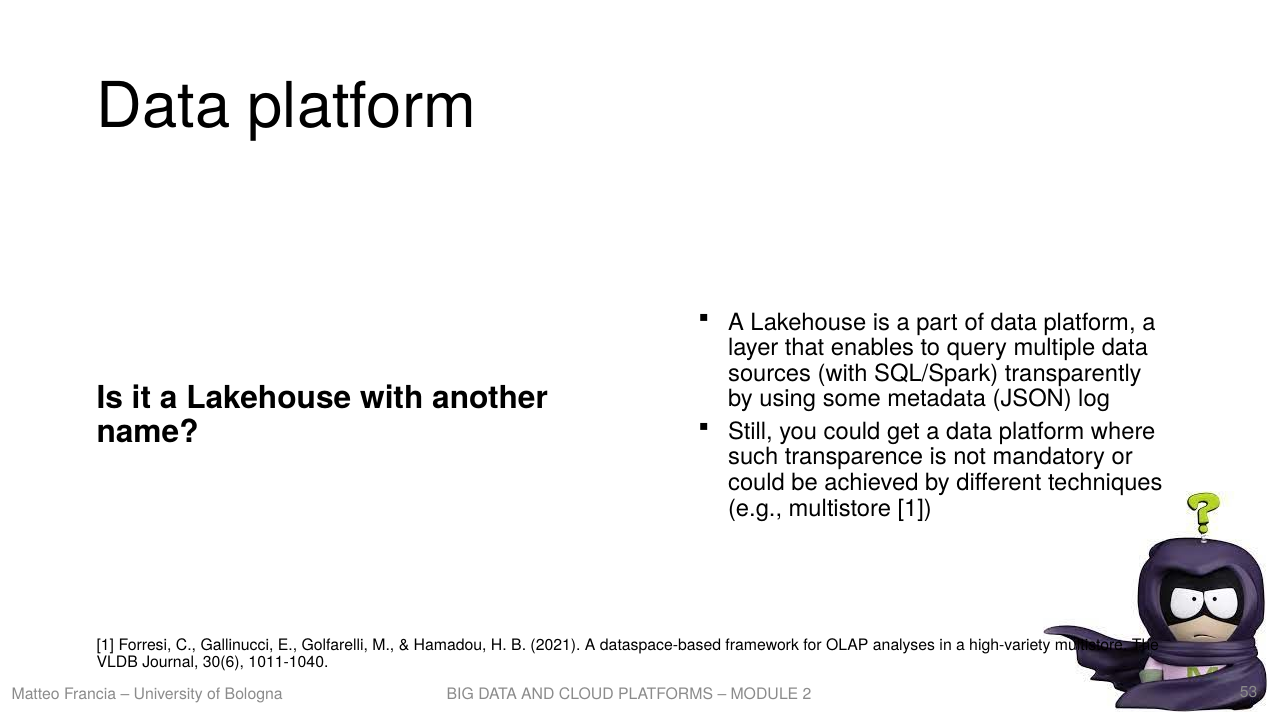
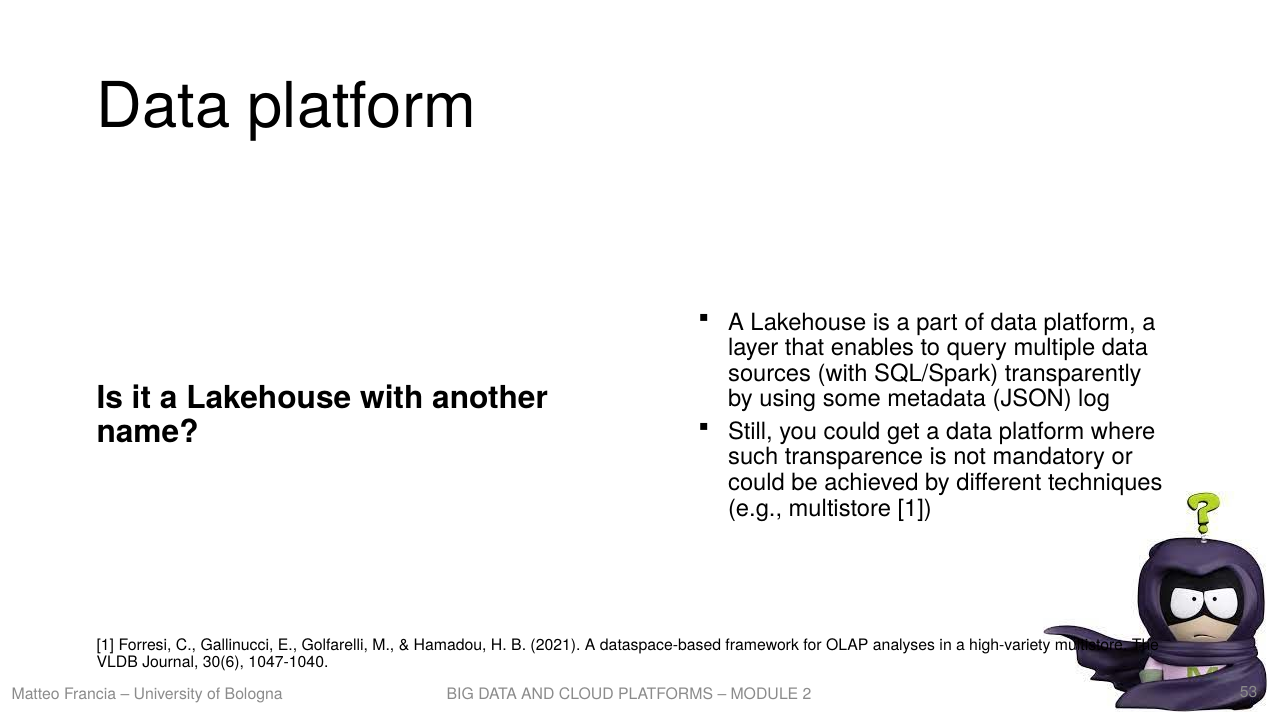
1011-1040: 1011-1040 -> 1047-1040
